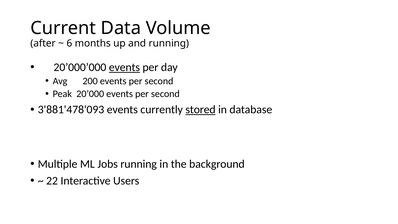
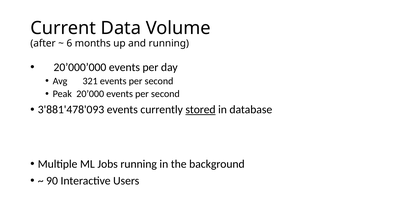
events at (124, 67) underline: present -> none
200: 200 -> 321
22: 22 -> 90
